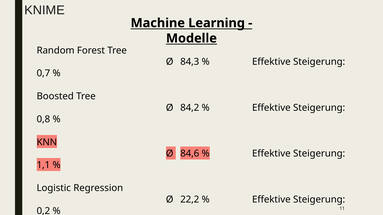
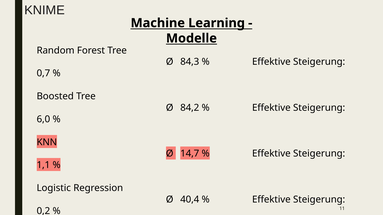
0,8: 0,8 -> 6,0
84,6 at (190, 154): 84,6 -> 14,7
22,2: 22,2 -> 40,4
